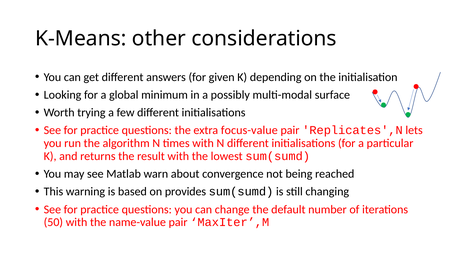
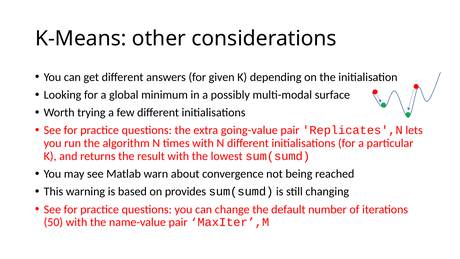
focus-value: focus-value -> going-value
